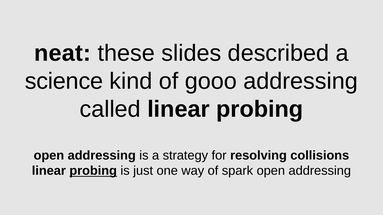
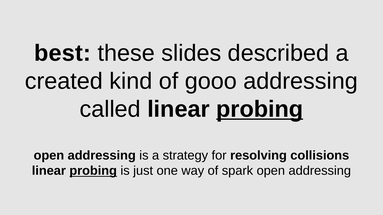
neat: neat -> best
science: science -> created
probing at (260, 109) underline: none -> present
